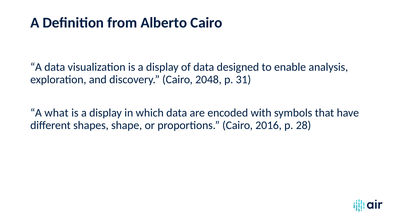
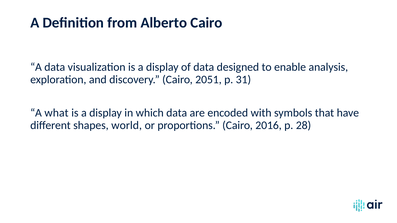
2048: 2048 -> 2051
shape: shape -> world
